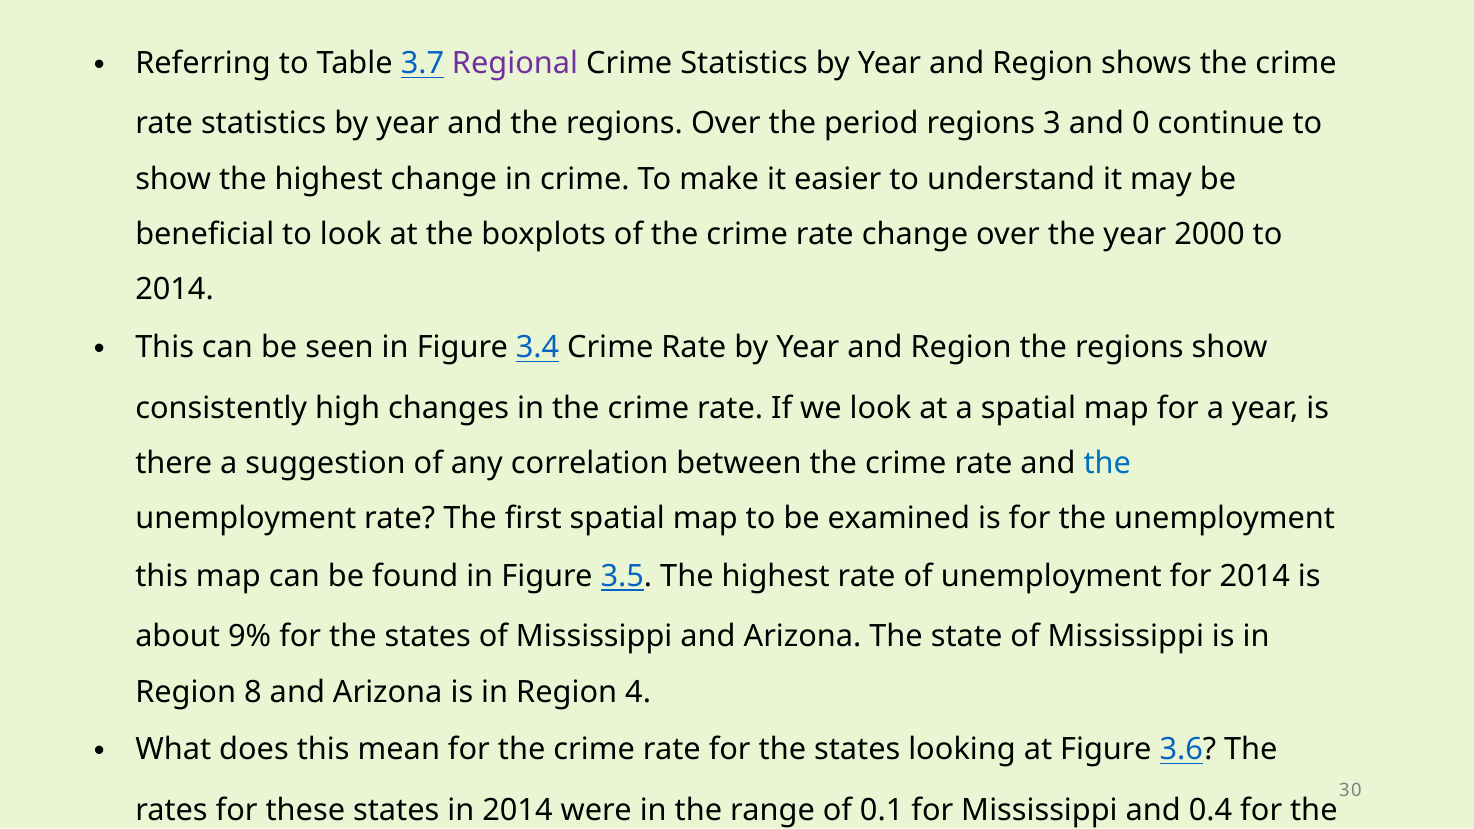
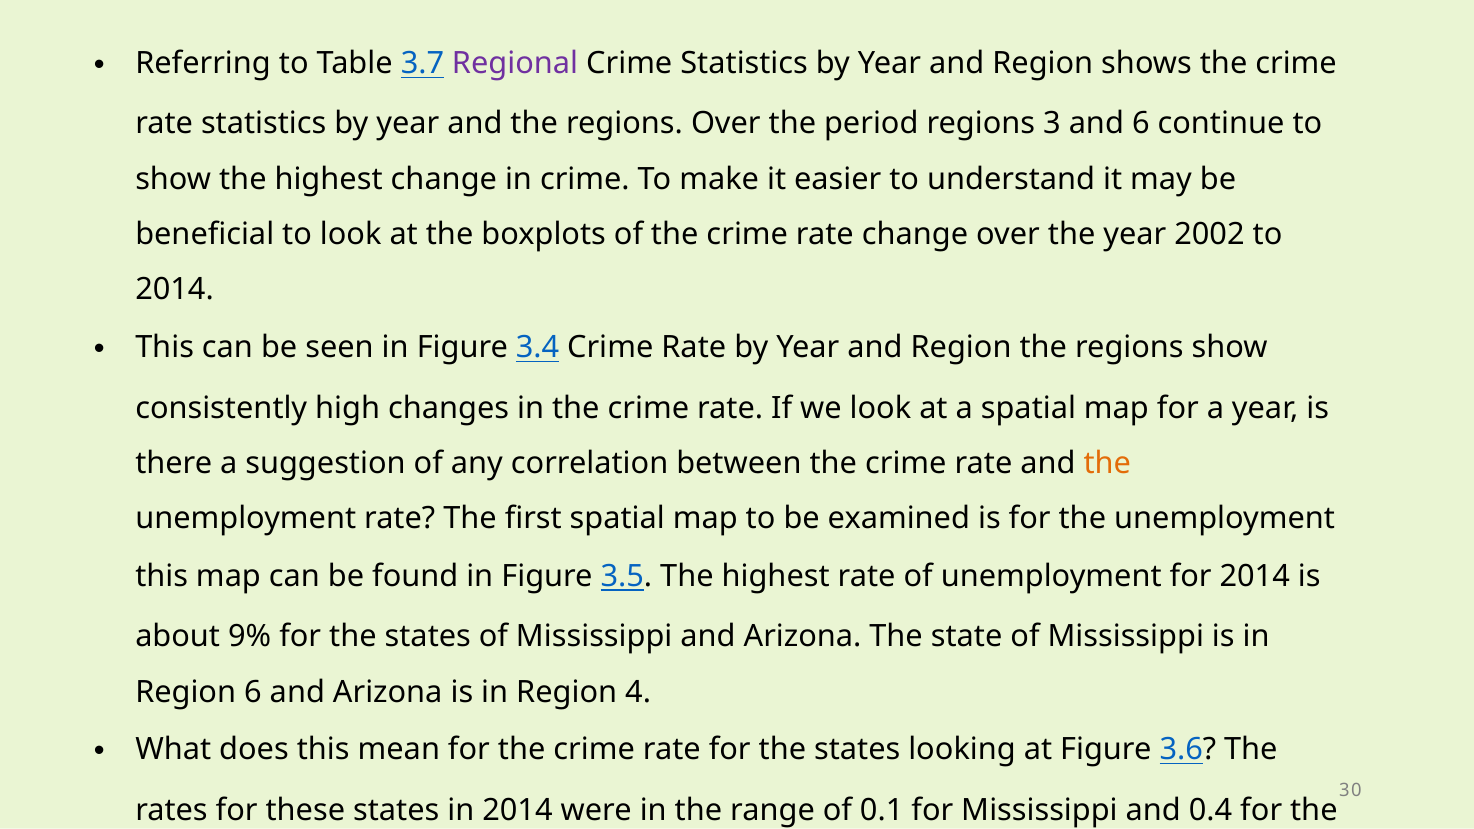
and 0: 0 -> 6
2000: 2000 -> 2002
the at (1107, 463) colour: blue -> orange
Region 8: 8 -> 6
